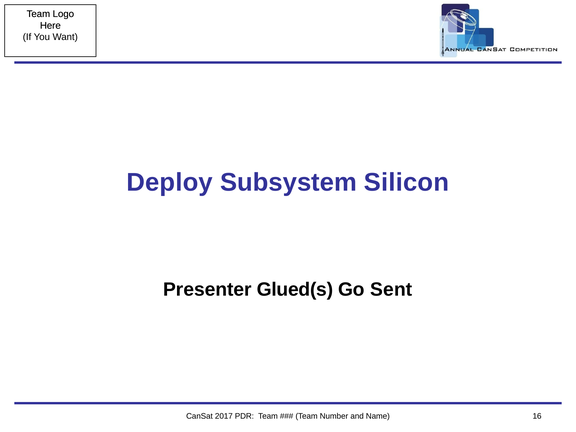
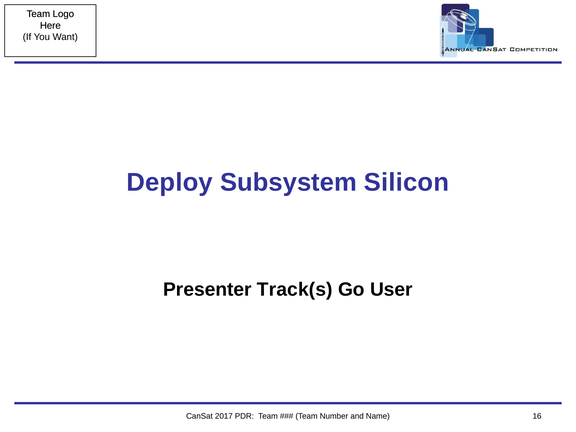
Glued(s: Glued(s -> Track(s
Sent: Sent -> User
